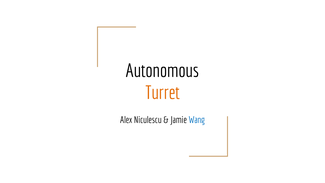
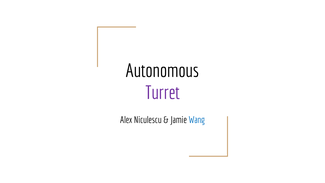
Turret colour: orange -> purple
